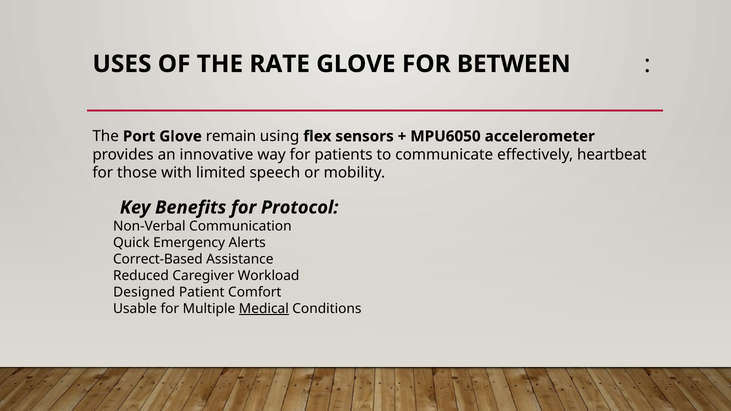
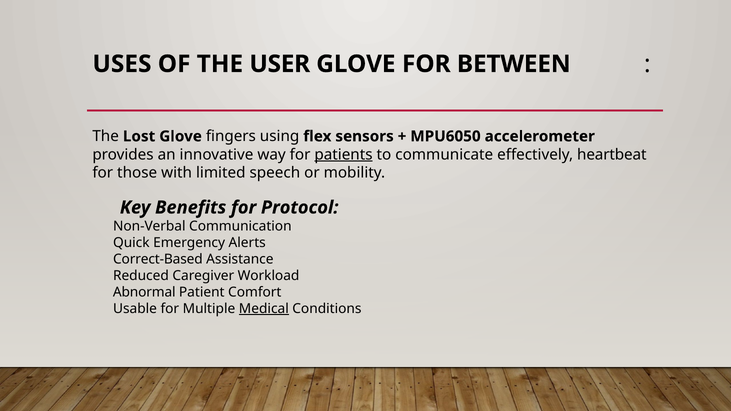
RATE: RATE -> USER
Port: Port -> Lost
remain: remain -> fingers
patients underline: none -> present
Designed: Designed -> Abnormal
